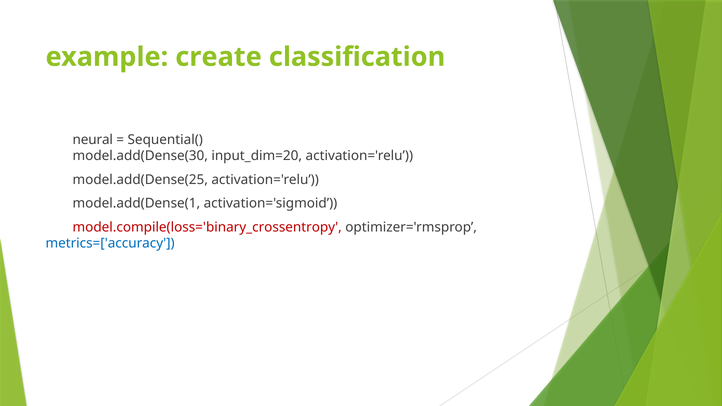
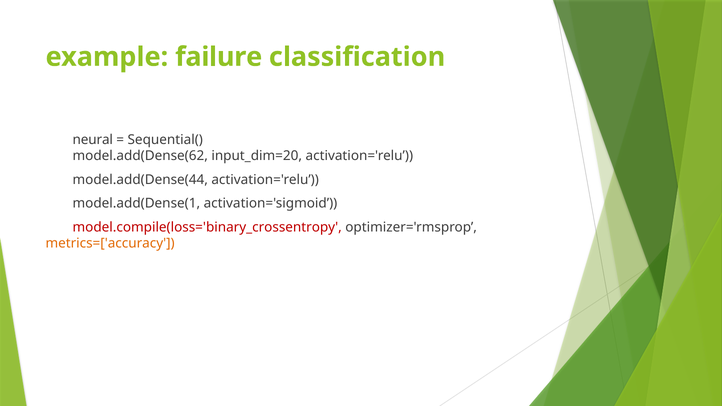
create: create -> failure
model.add(Dense(30: model.add(Dense(30 -> model.add(Dense(62
model.add(Dense(25: model.add(Dense(25 -> model.add(Dense(44
metrics=['accuracy colour: blue -> orange
